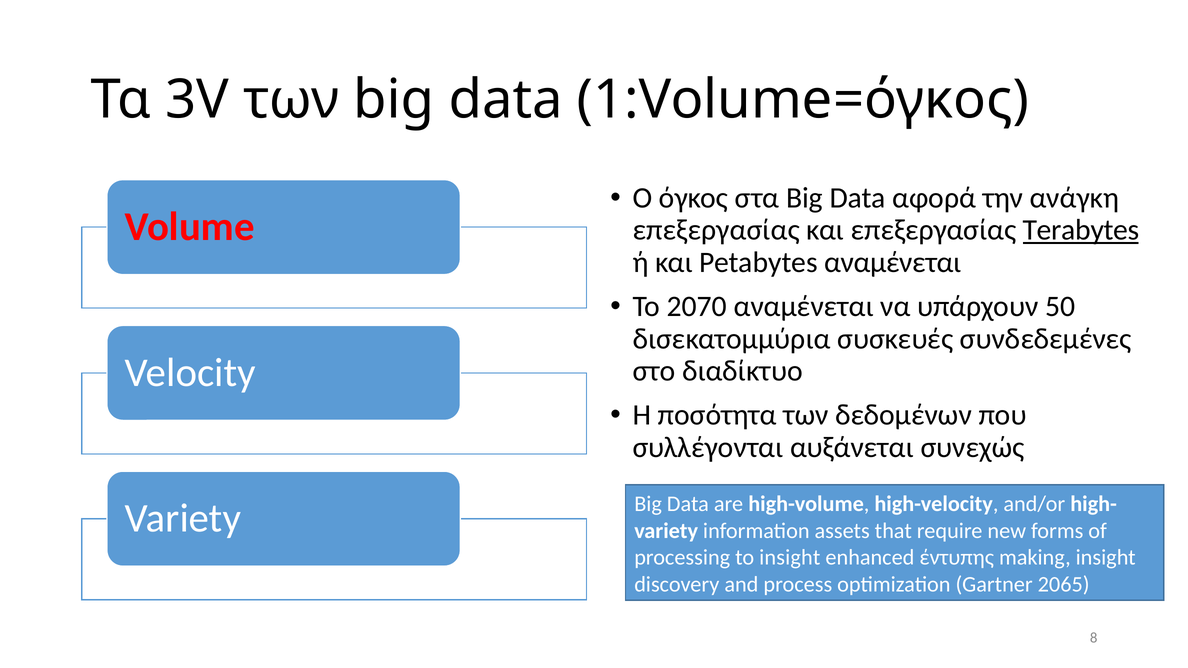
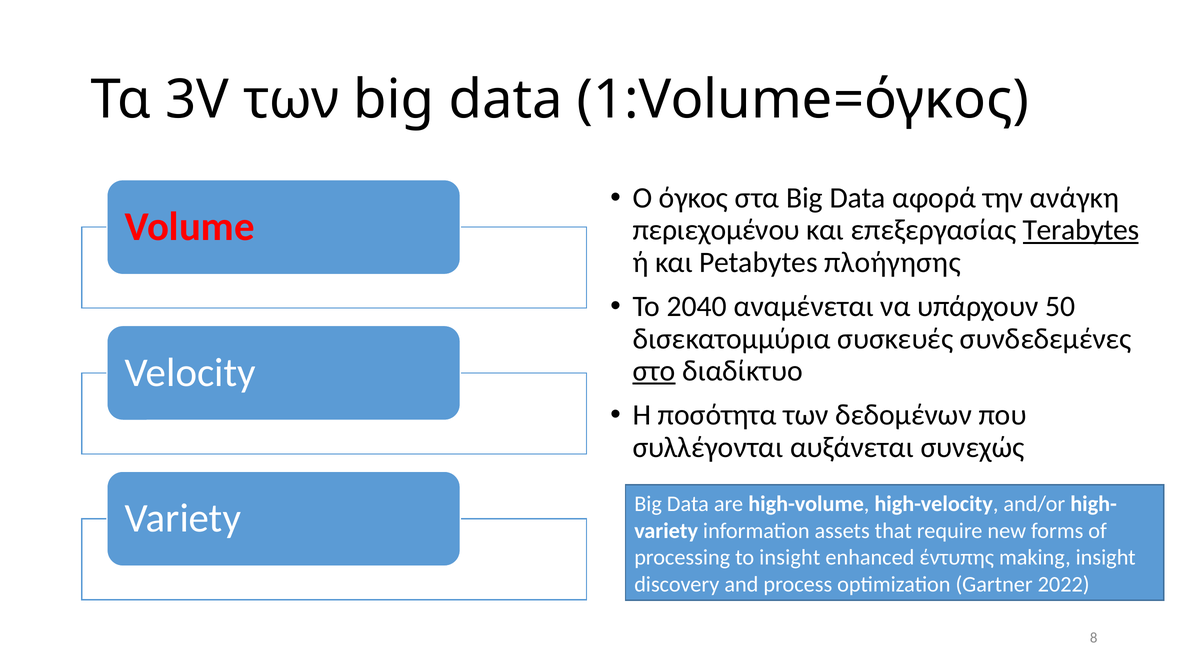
επεξεργασίας at (716, 230): επεξεργασίας -> περιεχομένου
Petabytes αναμένεται: αναμένεται -> πλοήγησης
2070: 2070 -> 2040
στο underline: none -> present
2065: 2065 -> 2022
